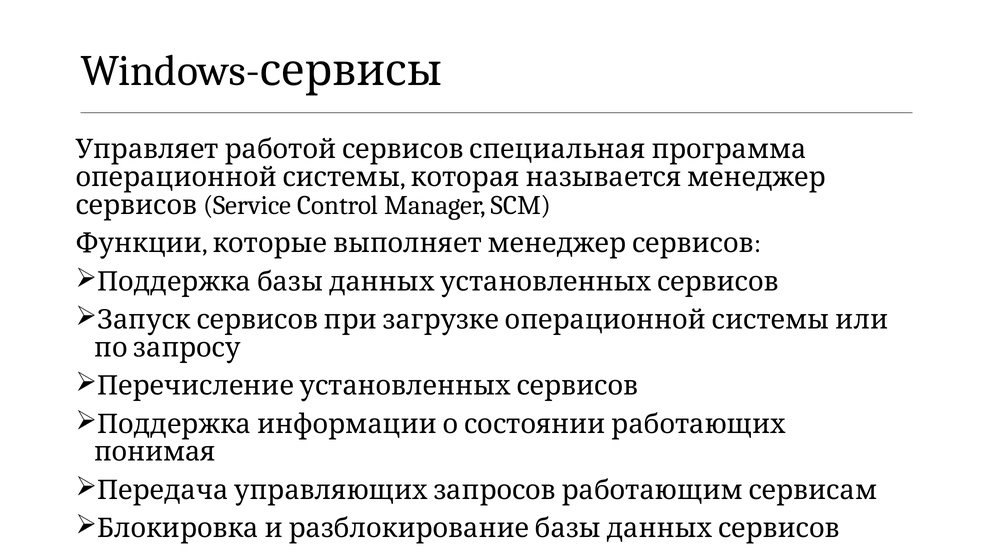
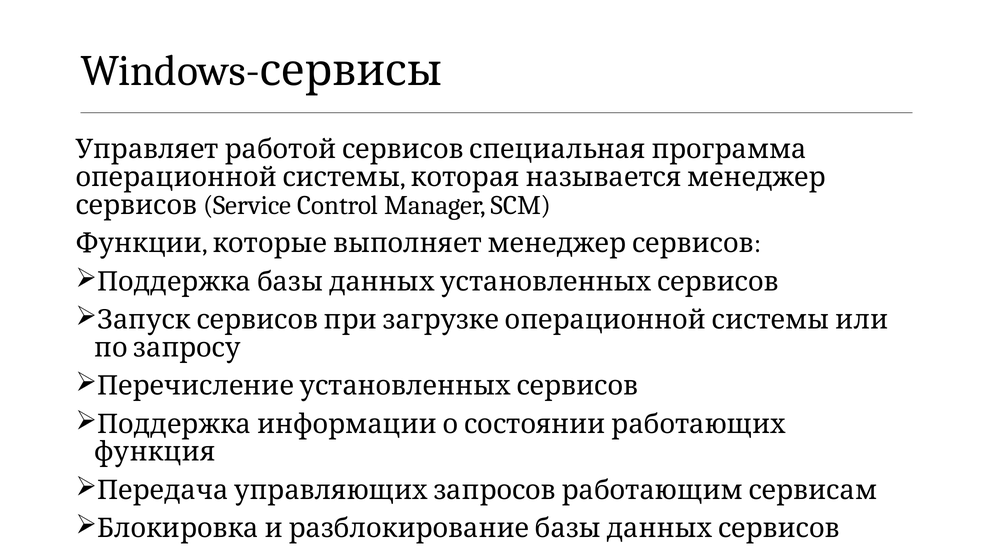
понимая: понимая -> функция
